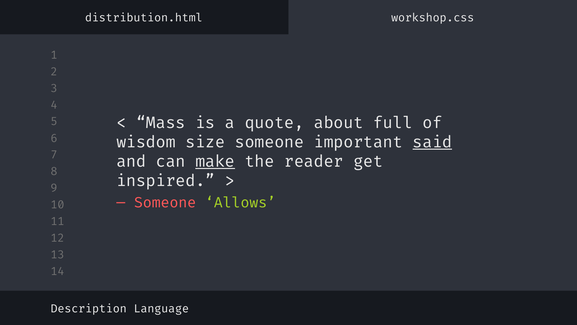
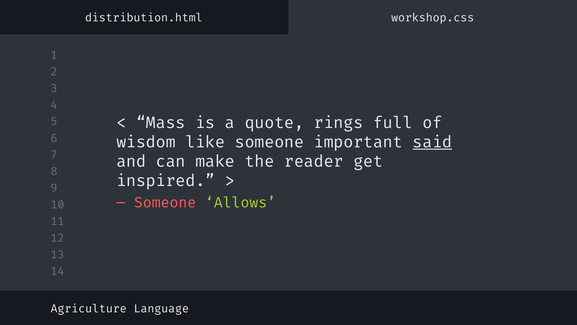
about: about -> rings
size: size -> like
make underline: present -> none
Description: Description -> Agriculture
